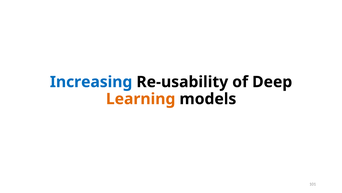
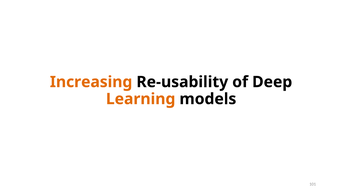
Increasing colour: blue -> orange
